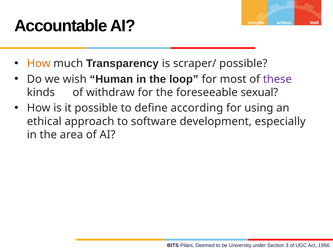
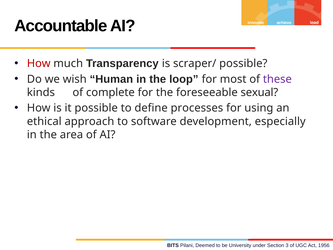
How at (39, 64) colour: orange -> red
withdraw: withdraw -> complete
according: according -> processes
